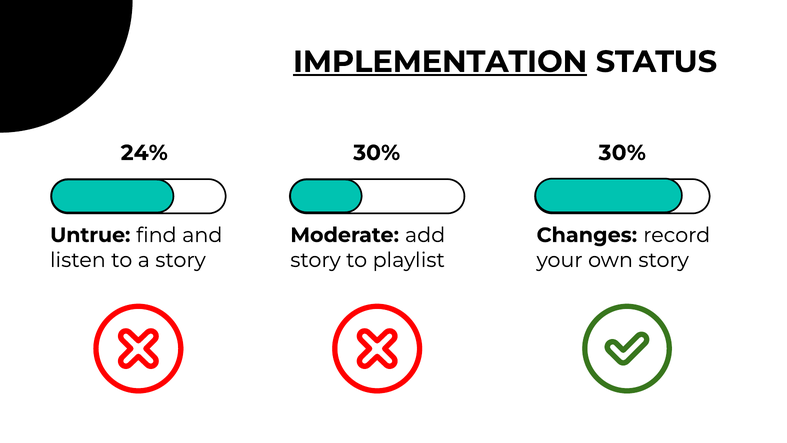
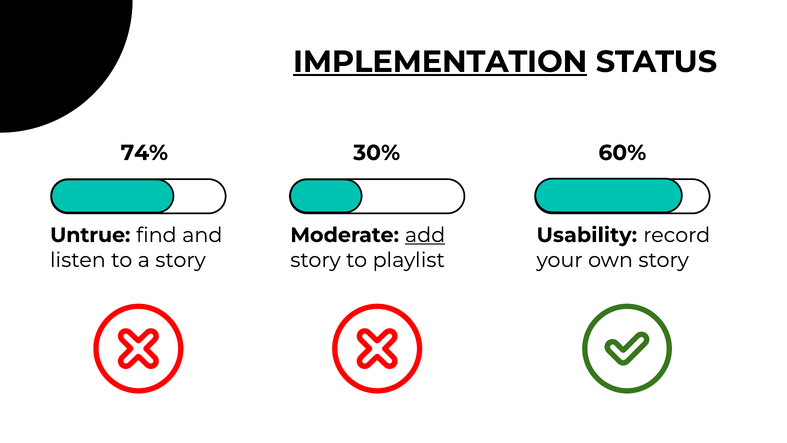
24%: 24% -> 74%
30% 30%: 30% -> 60%
add underline: none -> present
Changes: Changes -> Usability
